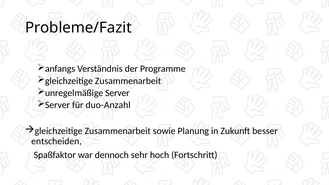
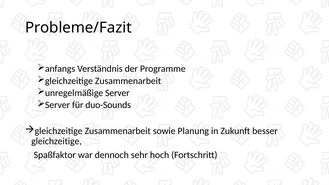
duo-Anzahl: duo-Anzahl -> duo-Sounds
entscheiden at (56, 141): entscheiden -> gleichzeitige
